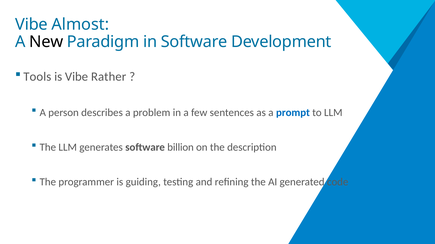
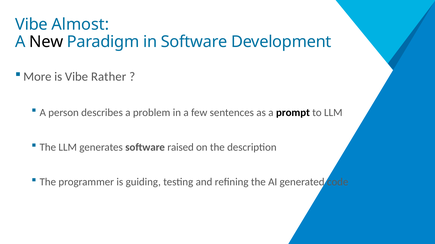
Tools: Tools -> More
prompt colour: blue -> black
billion: billion -> raised
